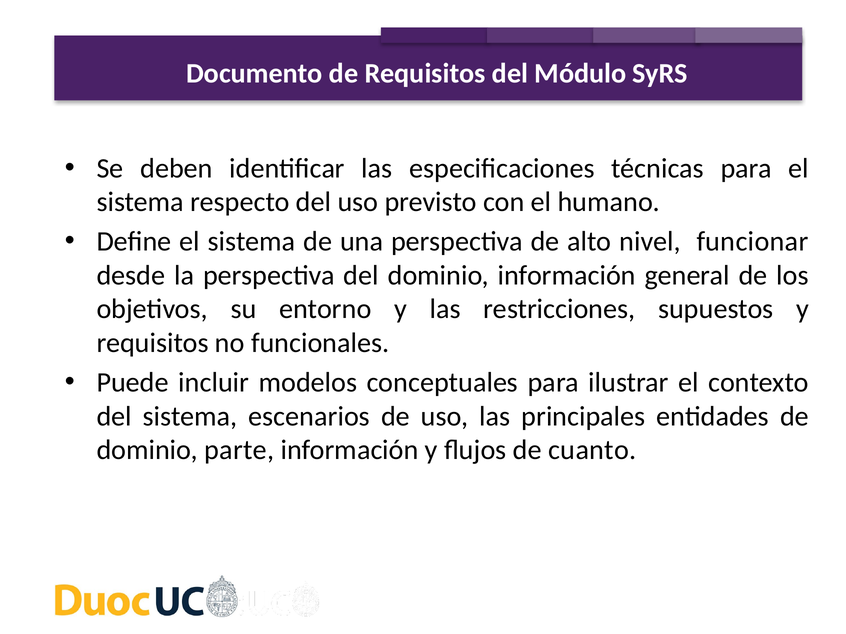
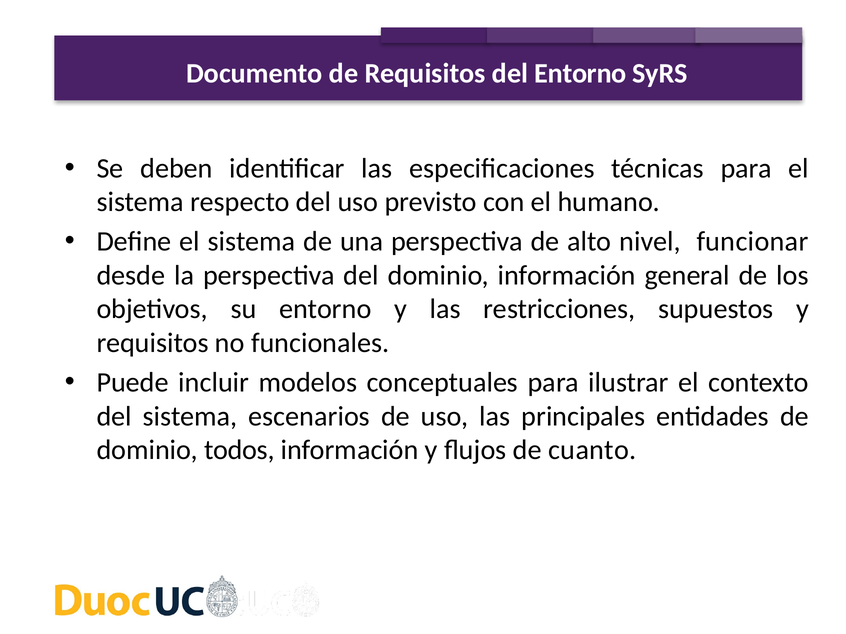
del Módulo: Módulo -> Entorno
parte: parte -> todos
